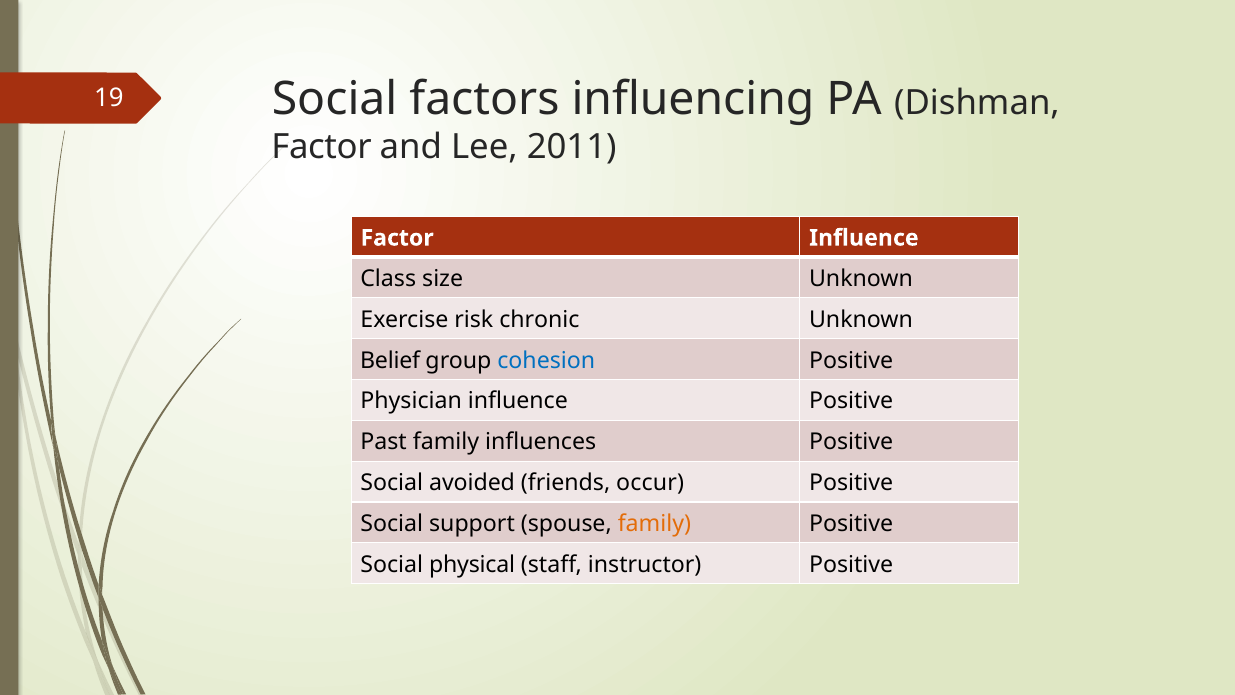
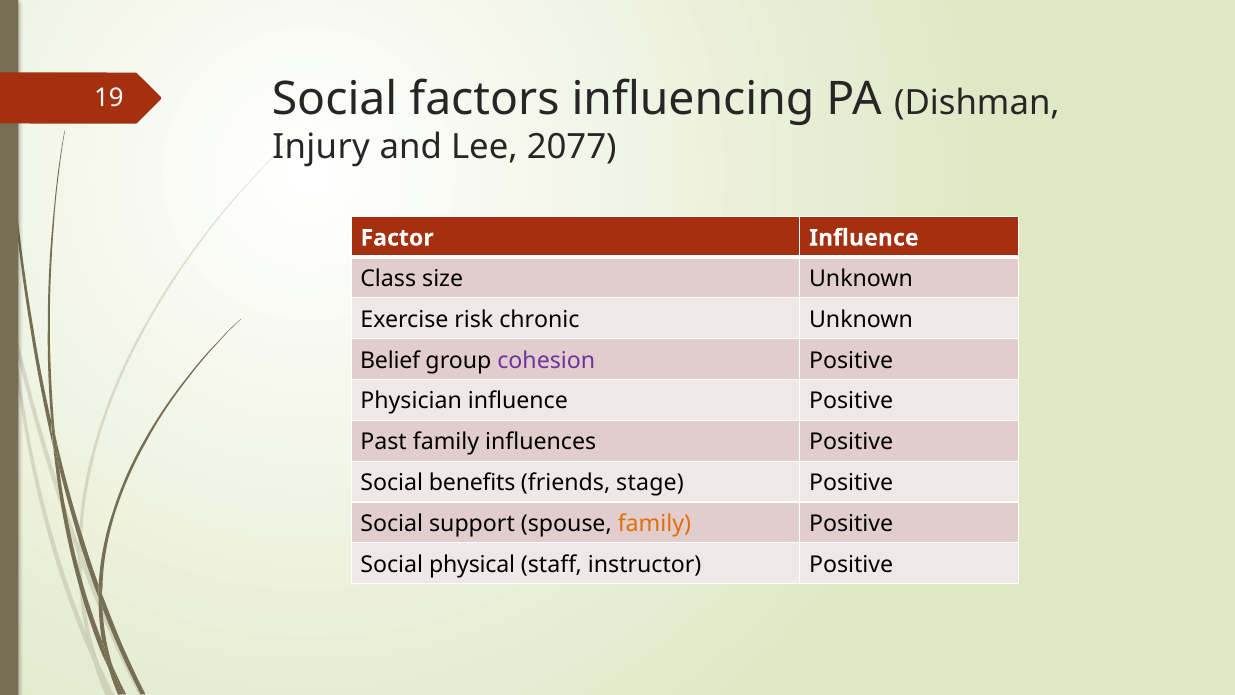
Factor at (322, 147): Factor -> Injury
2011: 2011 -> 2077
cohesion colour: blue -> purple
avoided: avoided -> benefits
occur: occur -> stage
